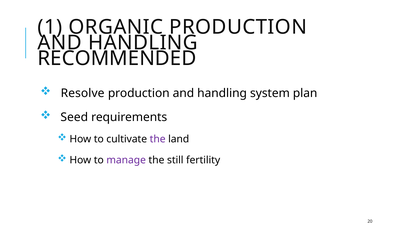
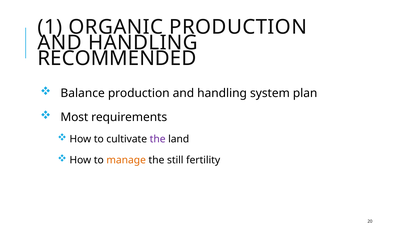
Resolve: Resolve -> Balance
Seed: Seed -> Most
manage colour: purple -> orange
